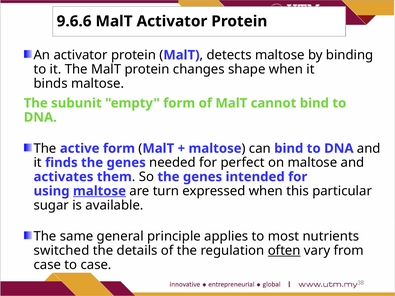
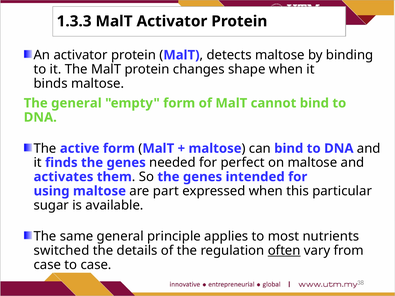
9.6.6: 9.6.6 -> 1.3.3
The subunit: subunit -> general
maltose at (99, 191) underline: present -> none
turn: turn -> part
